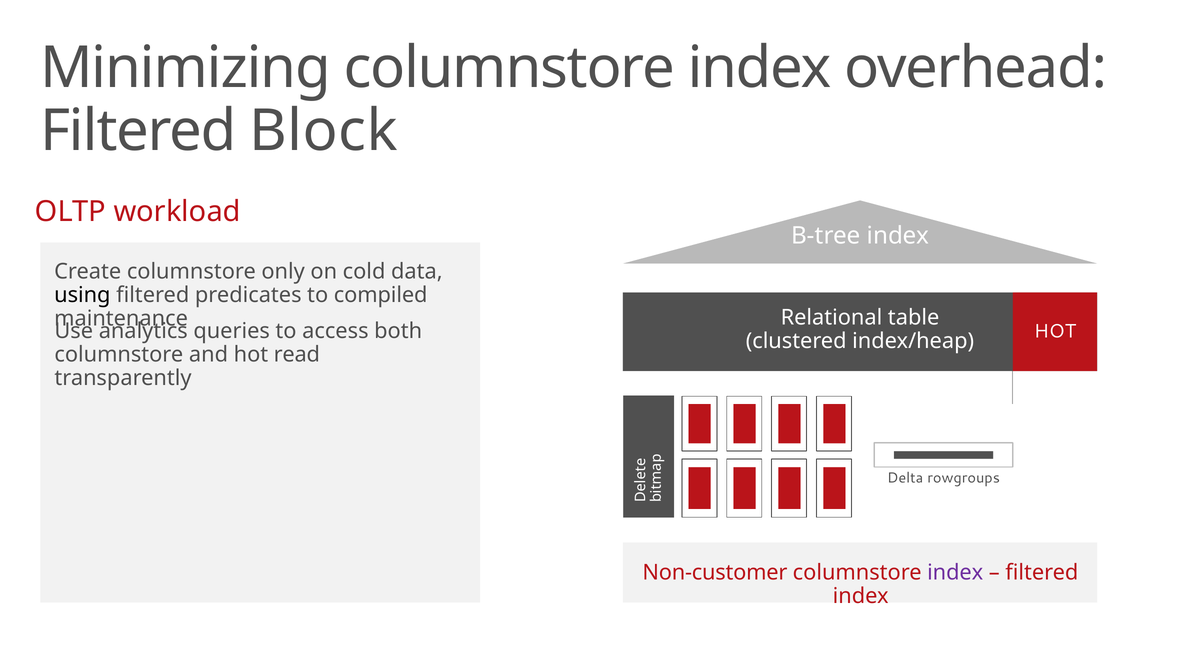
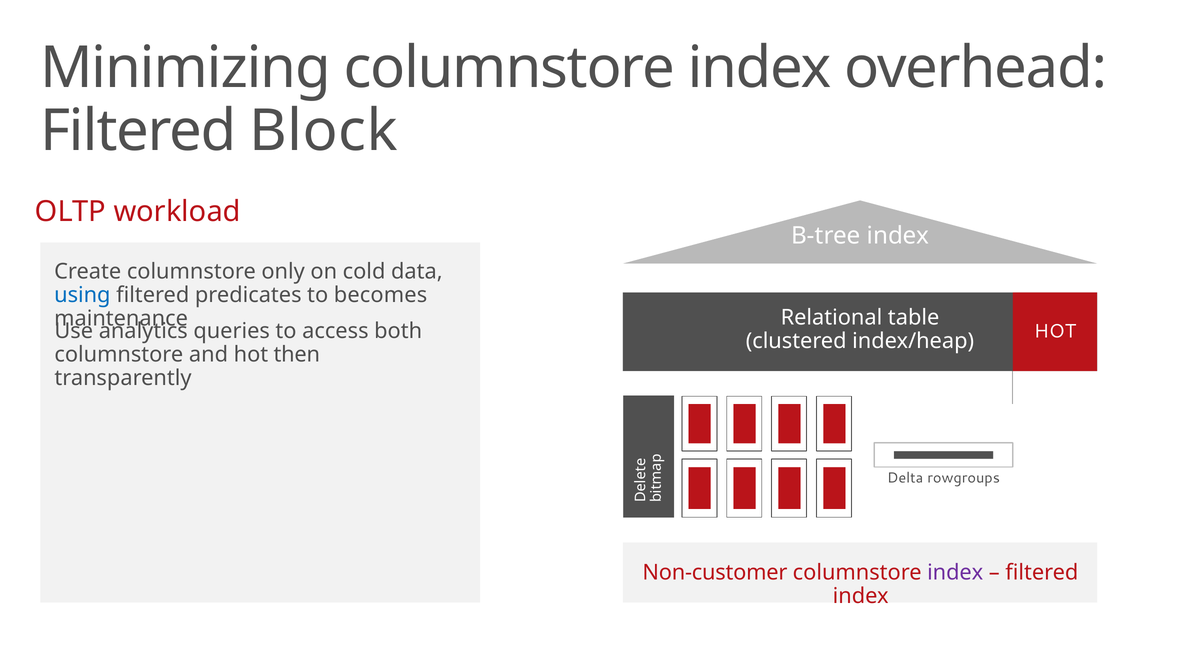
using colour: black -> blue
compiled: compiled -> becomes
read: read -> then
